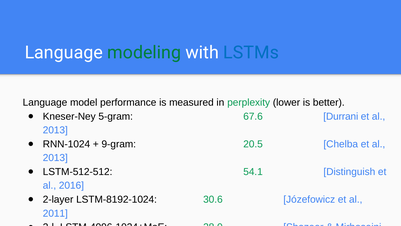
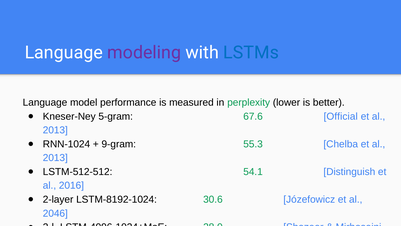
modeling colour: green -> purple
Durrani: Durrani -> Official
20.5: 20.5 -> 55.3
2011: 2011 -> 2046
